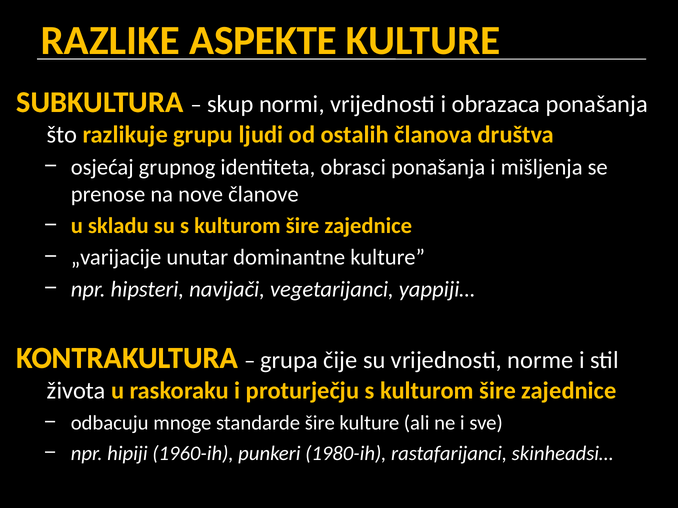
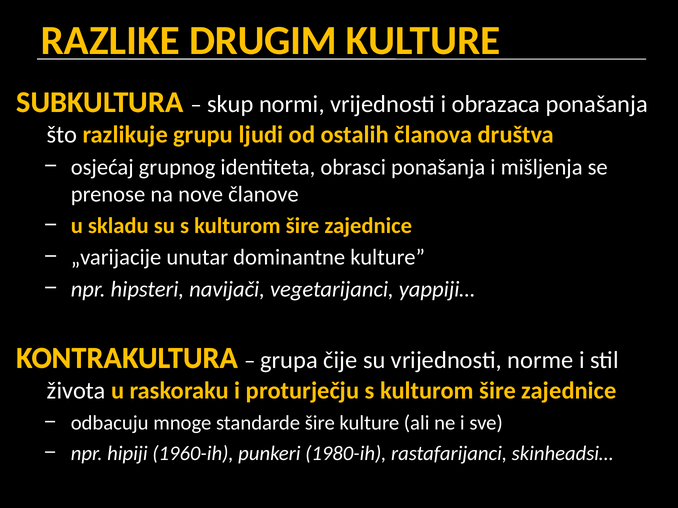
ASPEKTE: ASPEKTE -> DRUGIM
